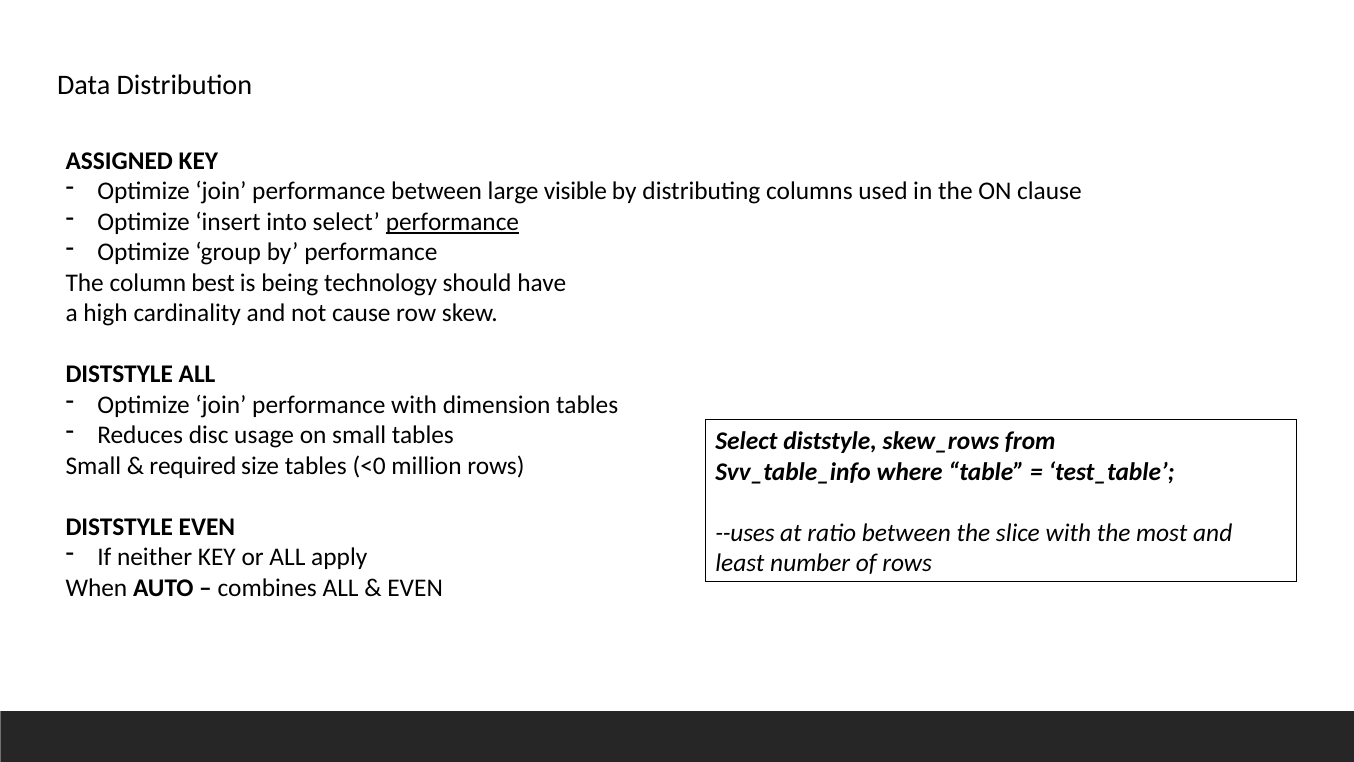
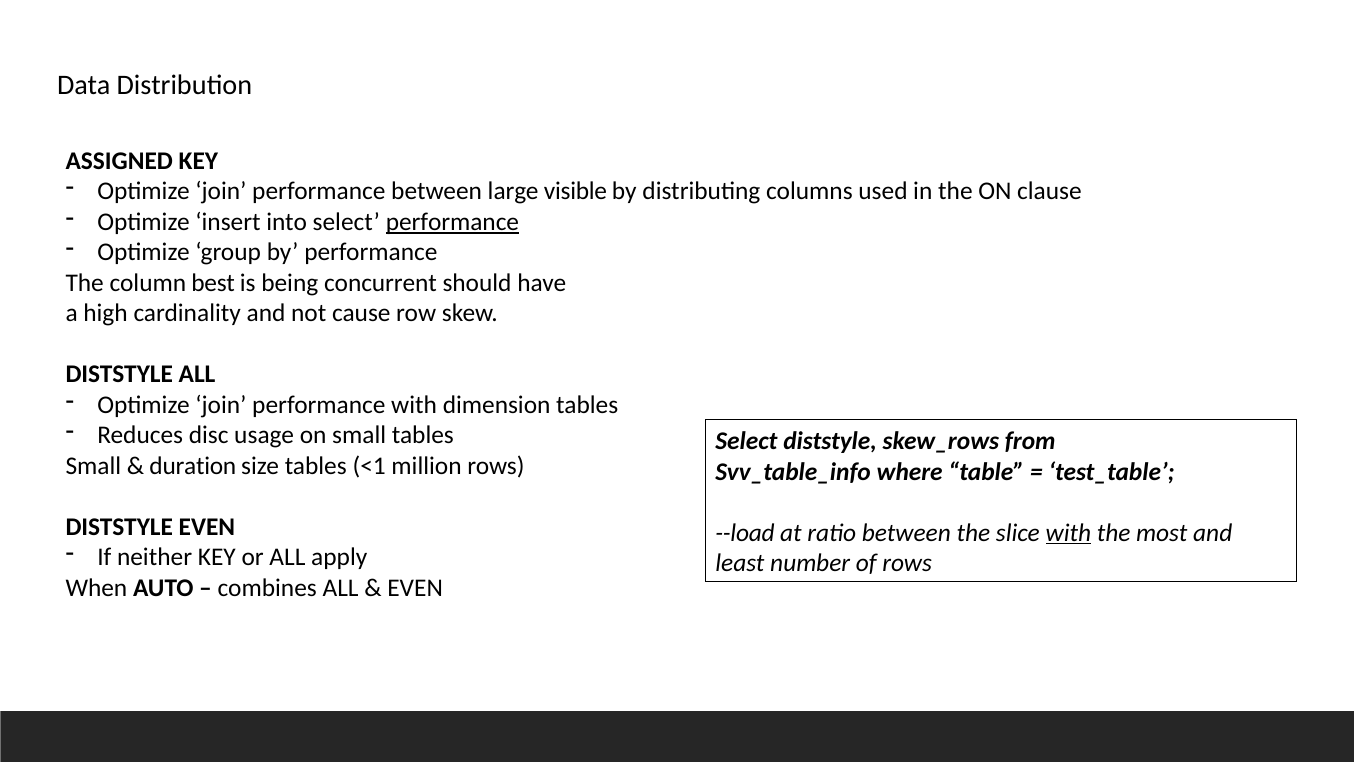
technology: technology -> concurrent
required: required -> duration
<0: <0 -> <1
--uses: --uses -> --load
with at (1068, 532) underline: none -> present
